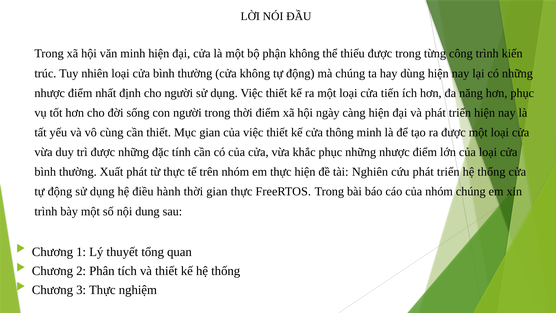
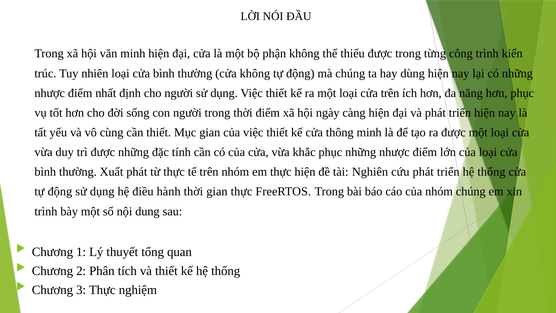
cửa tiến: tiến -> trên
